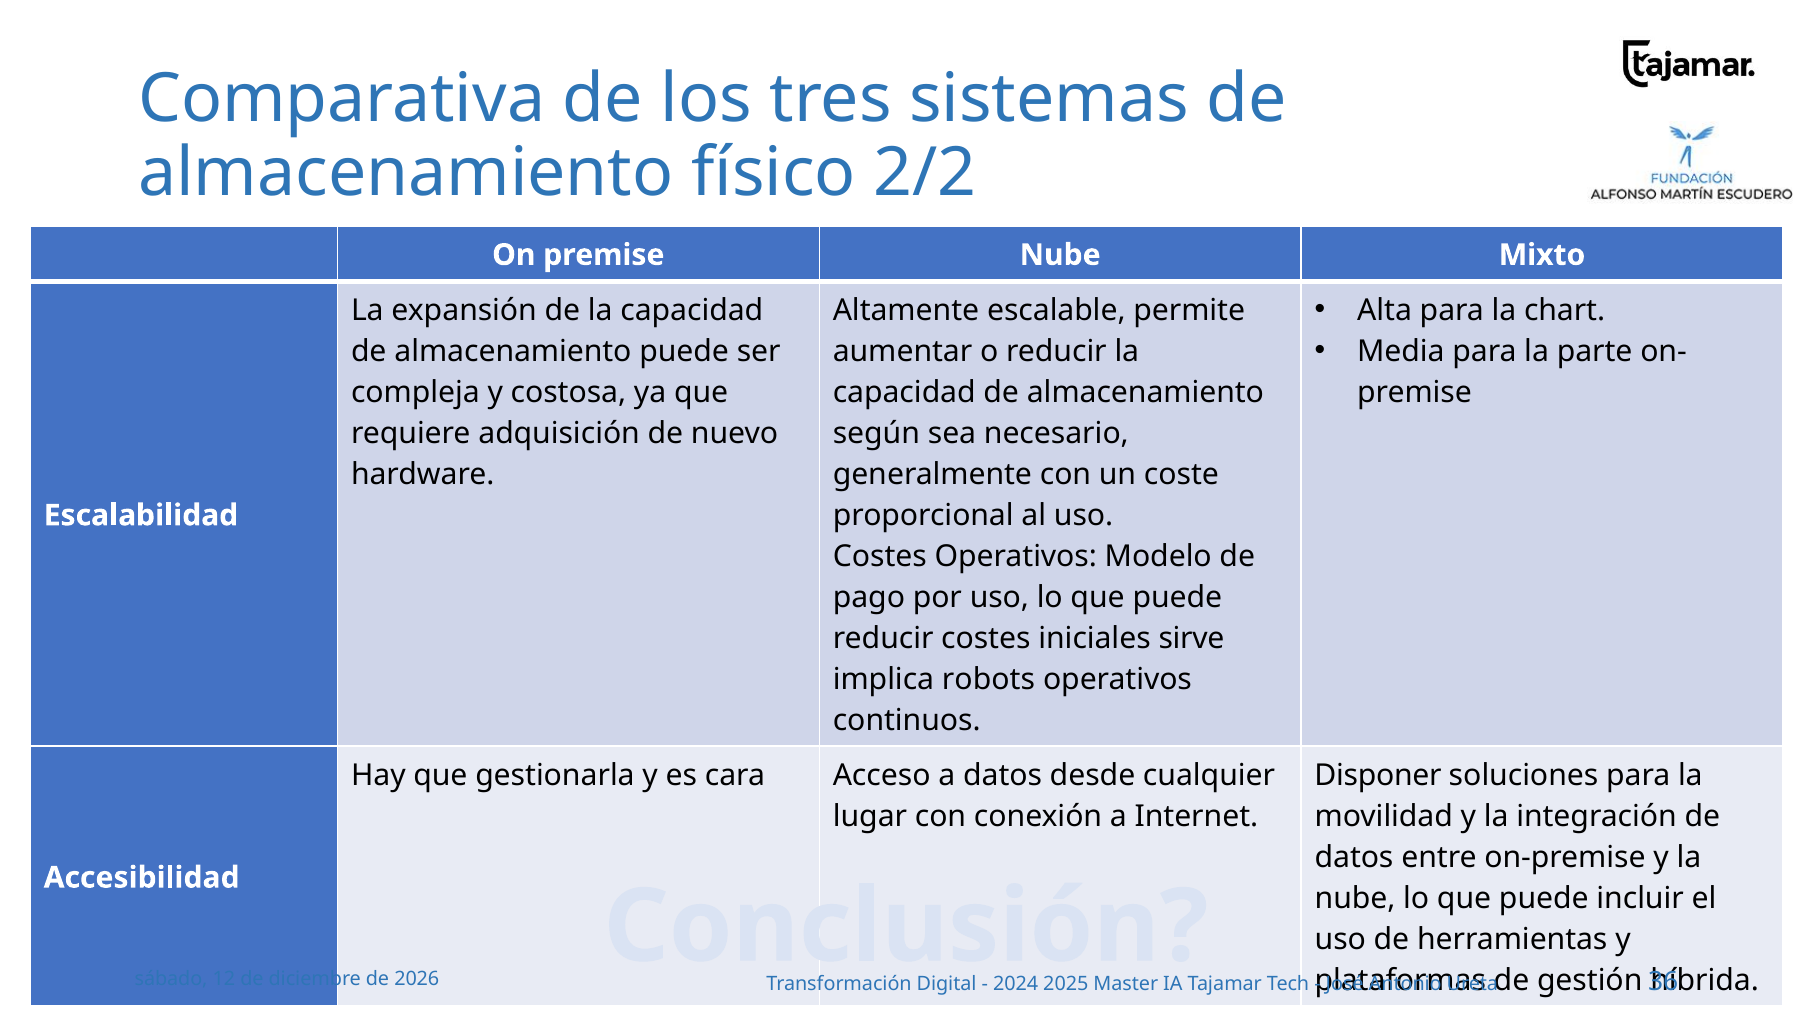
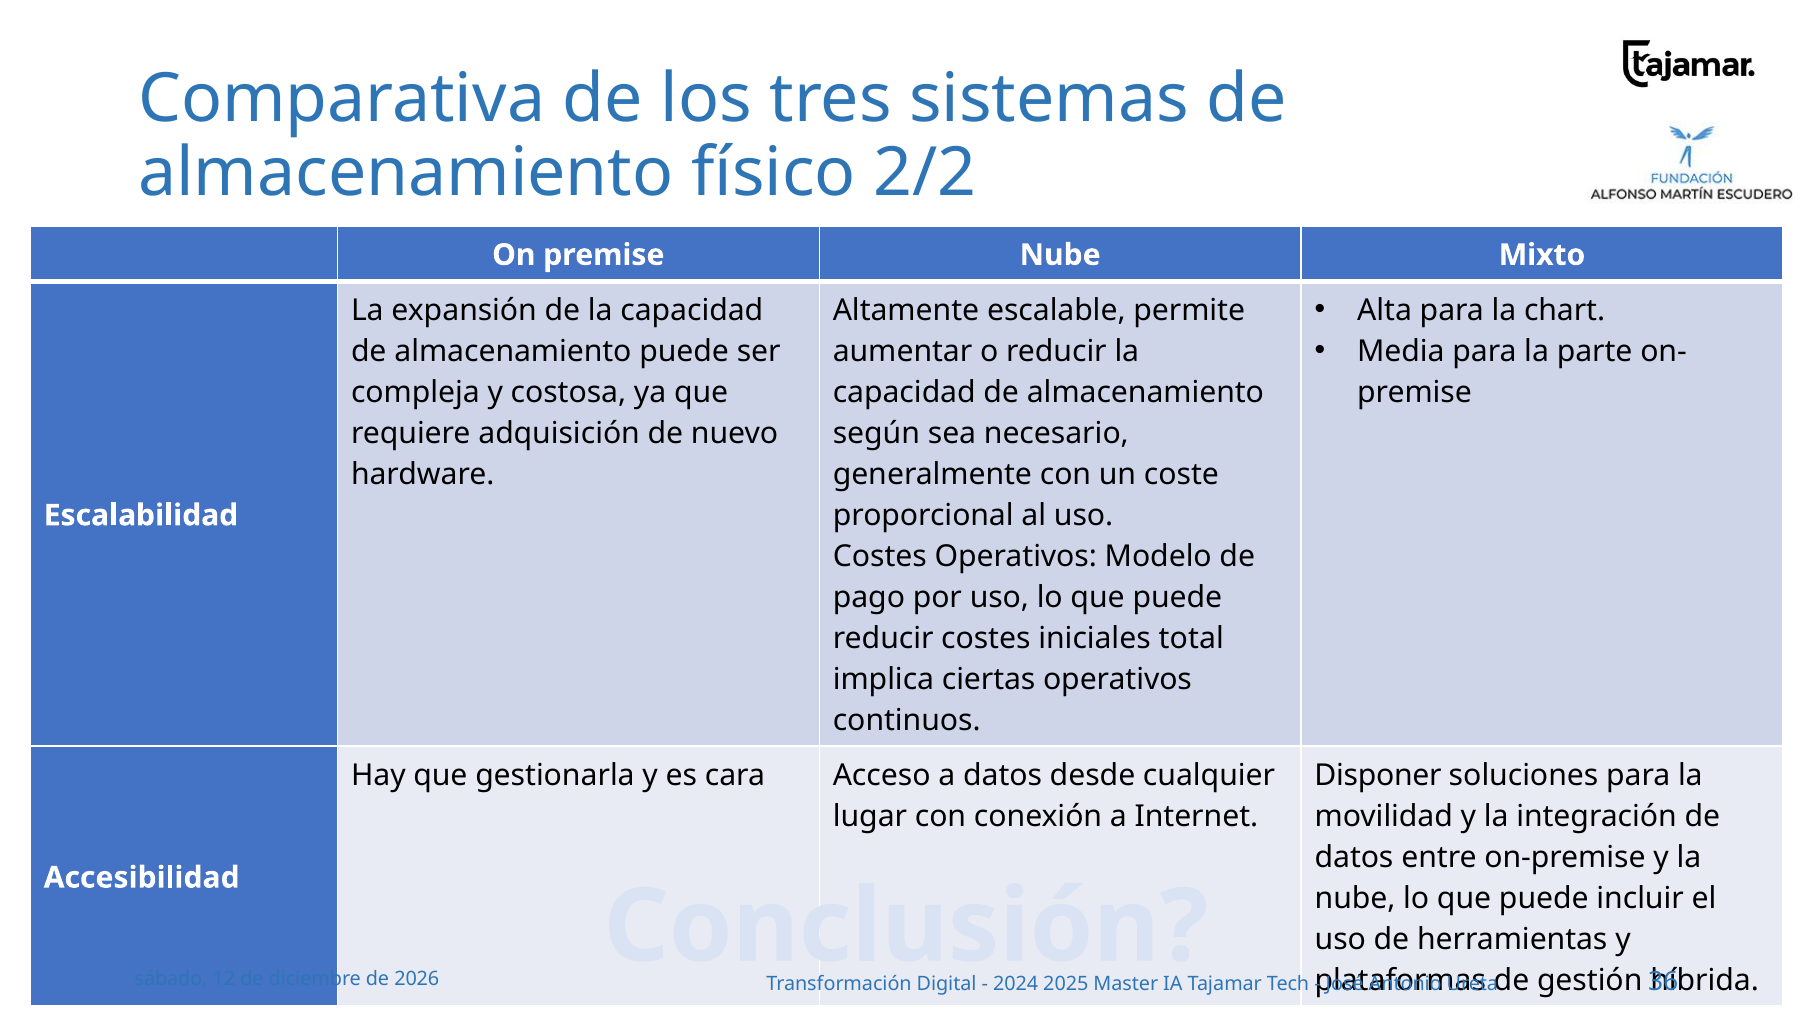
sirve: sirve -> total
robots: robots -> ciertas
